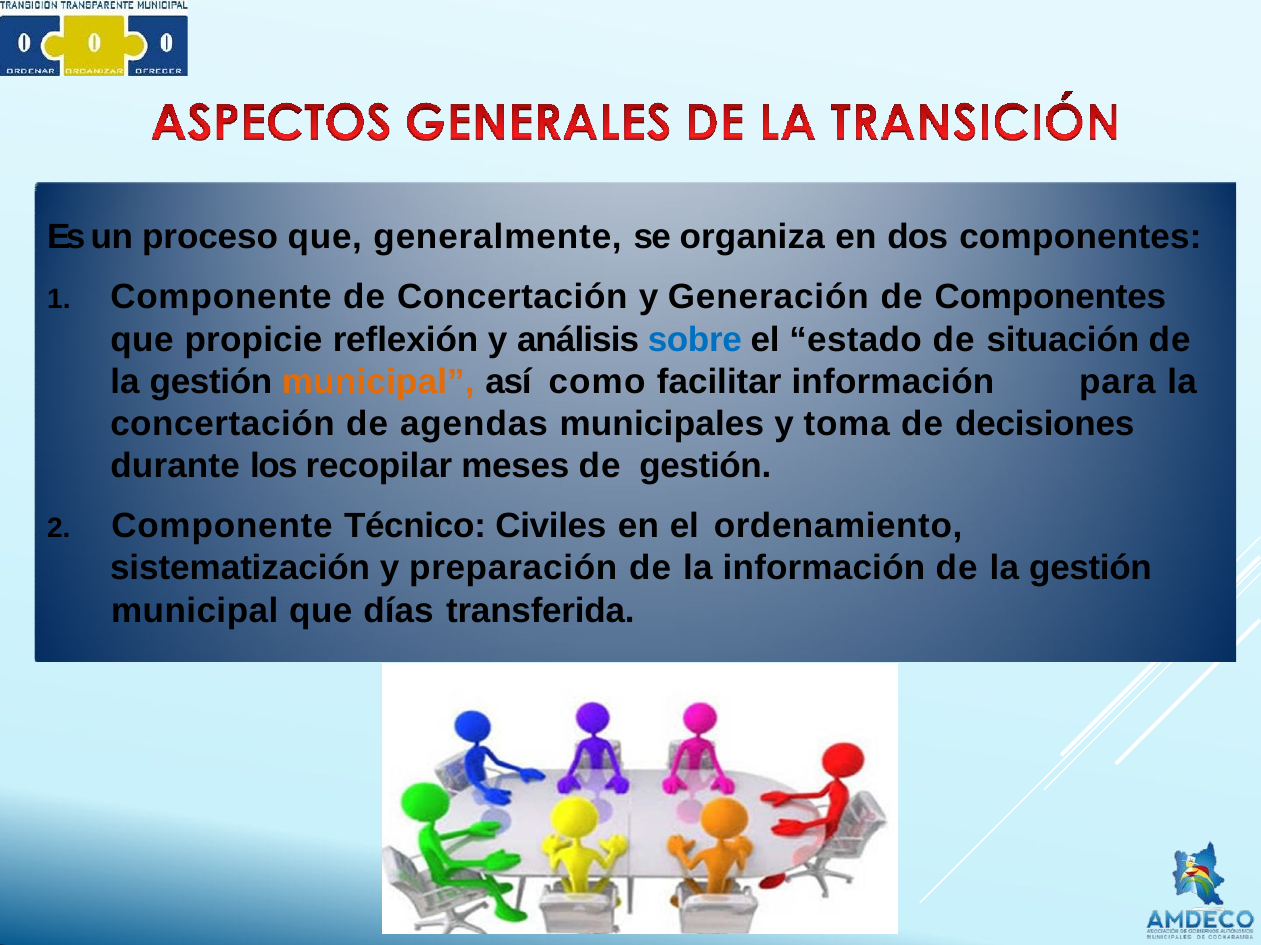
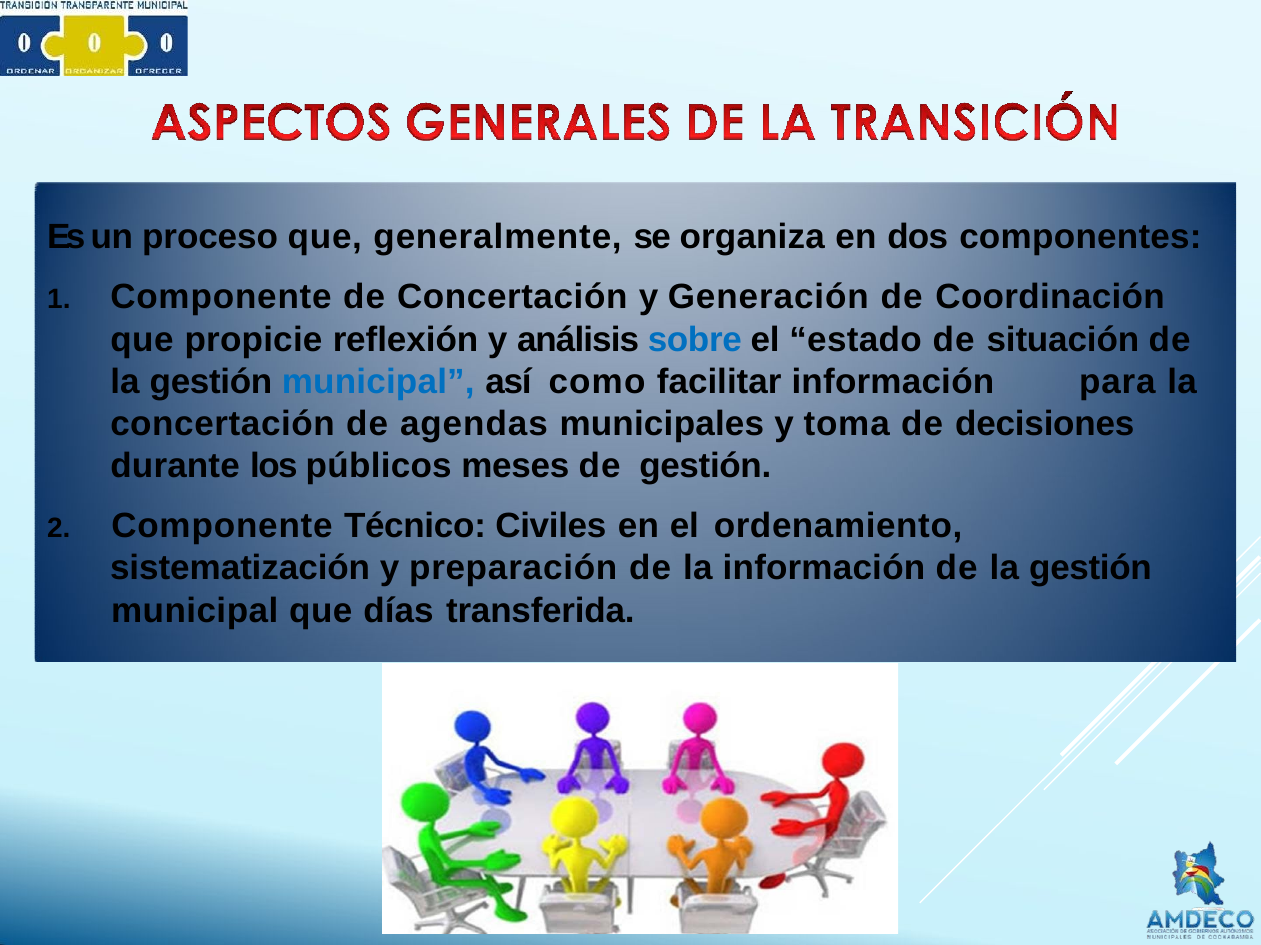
de Componentes: Componentes -> Coordinación
municipal at (378, 382) colour: orange -> blue
recopilar: recopilar -> públicos
